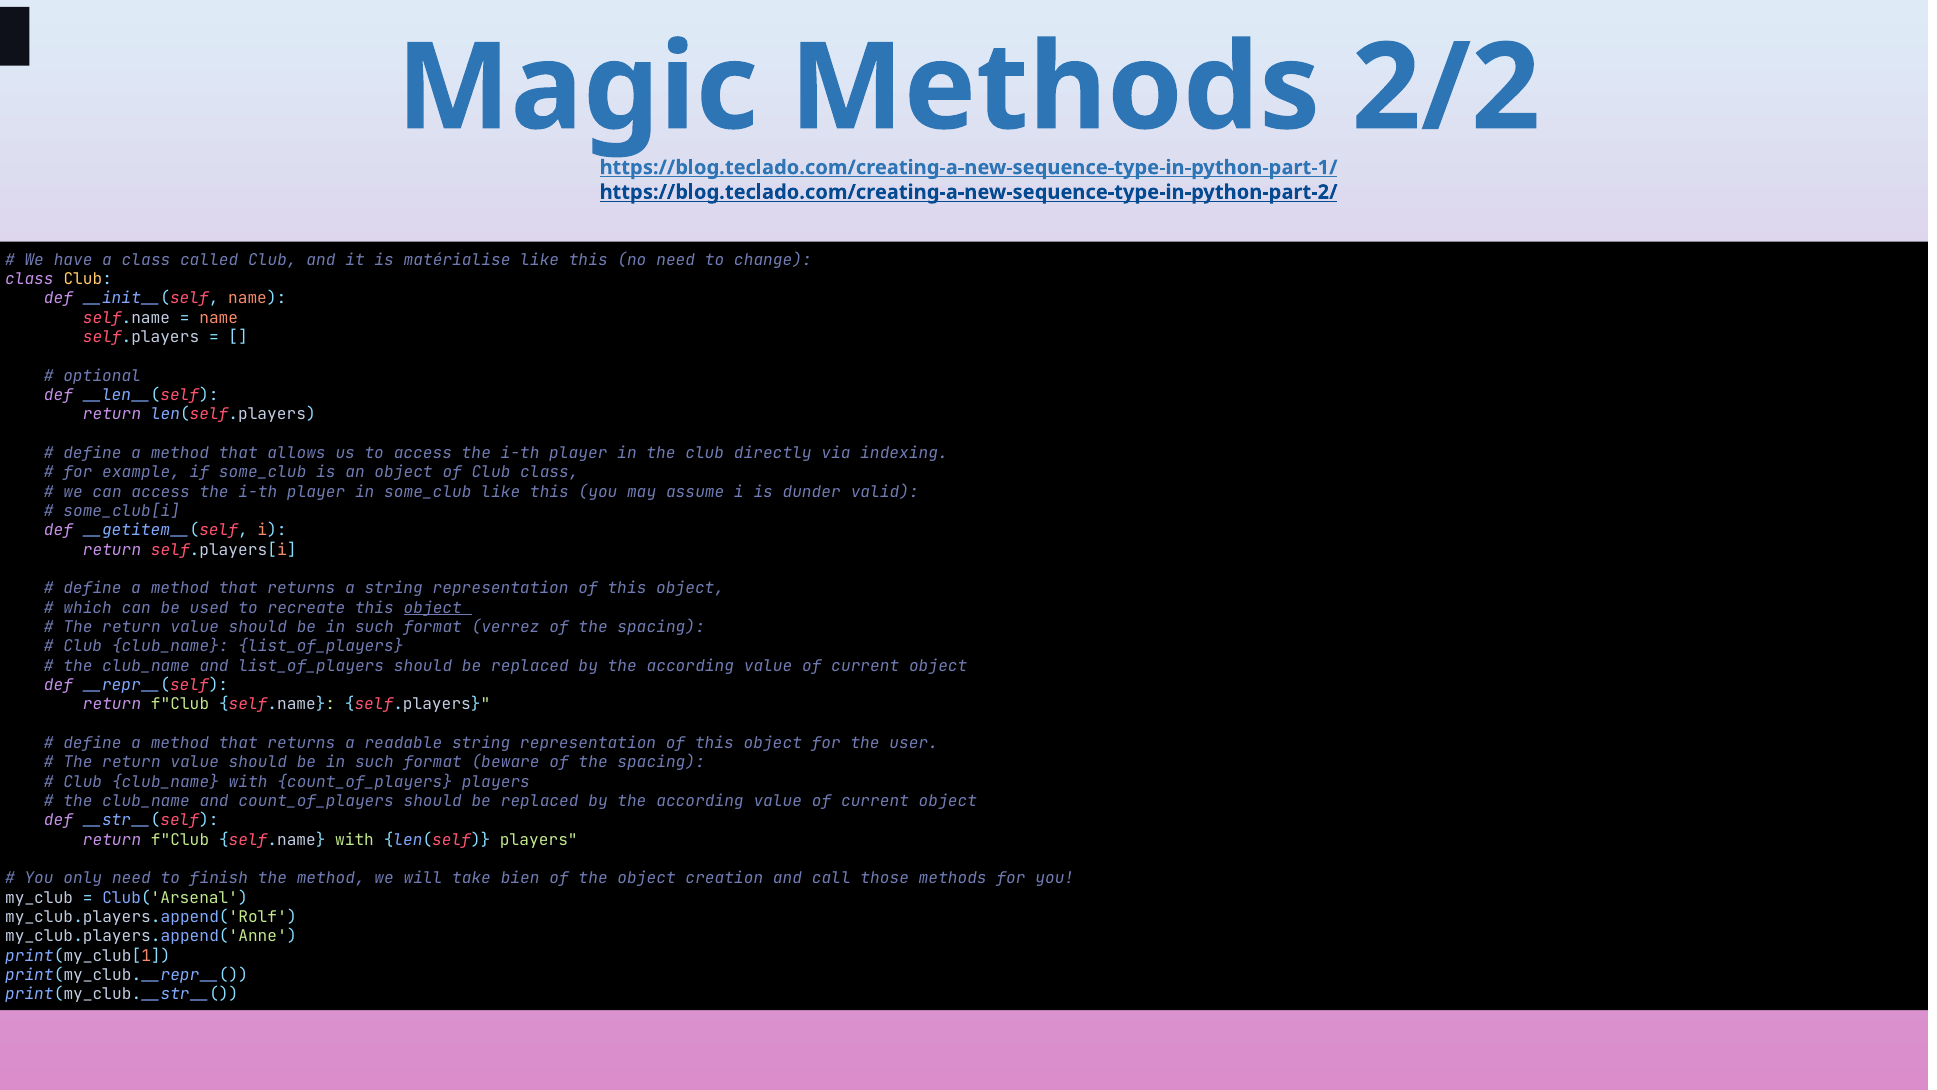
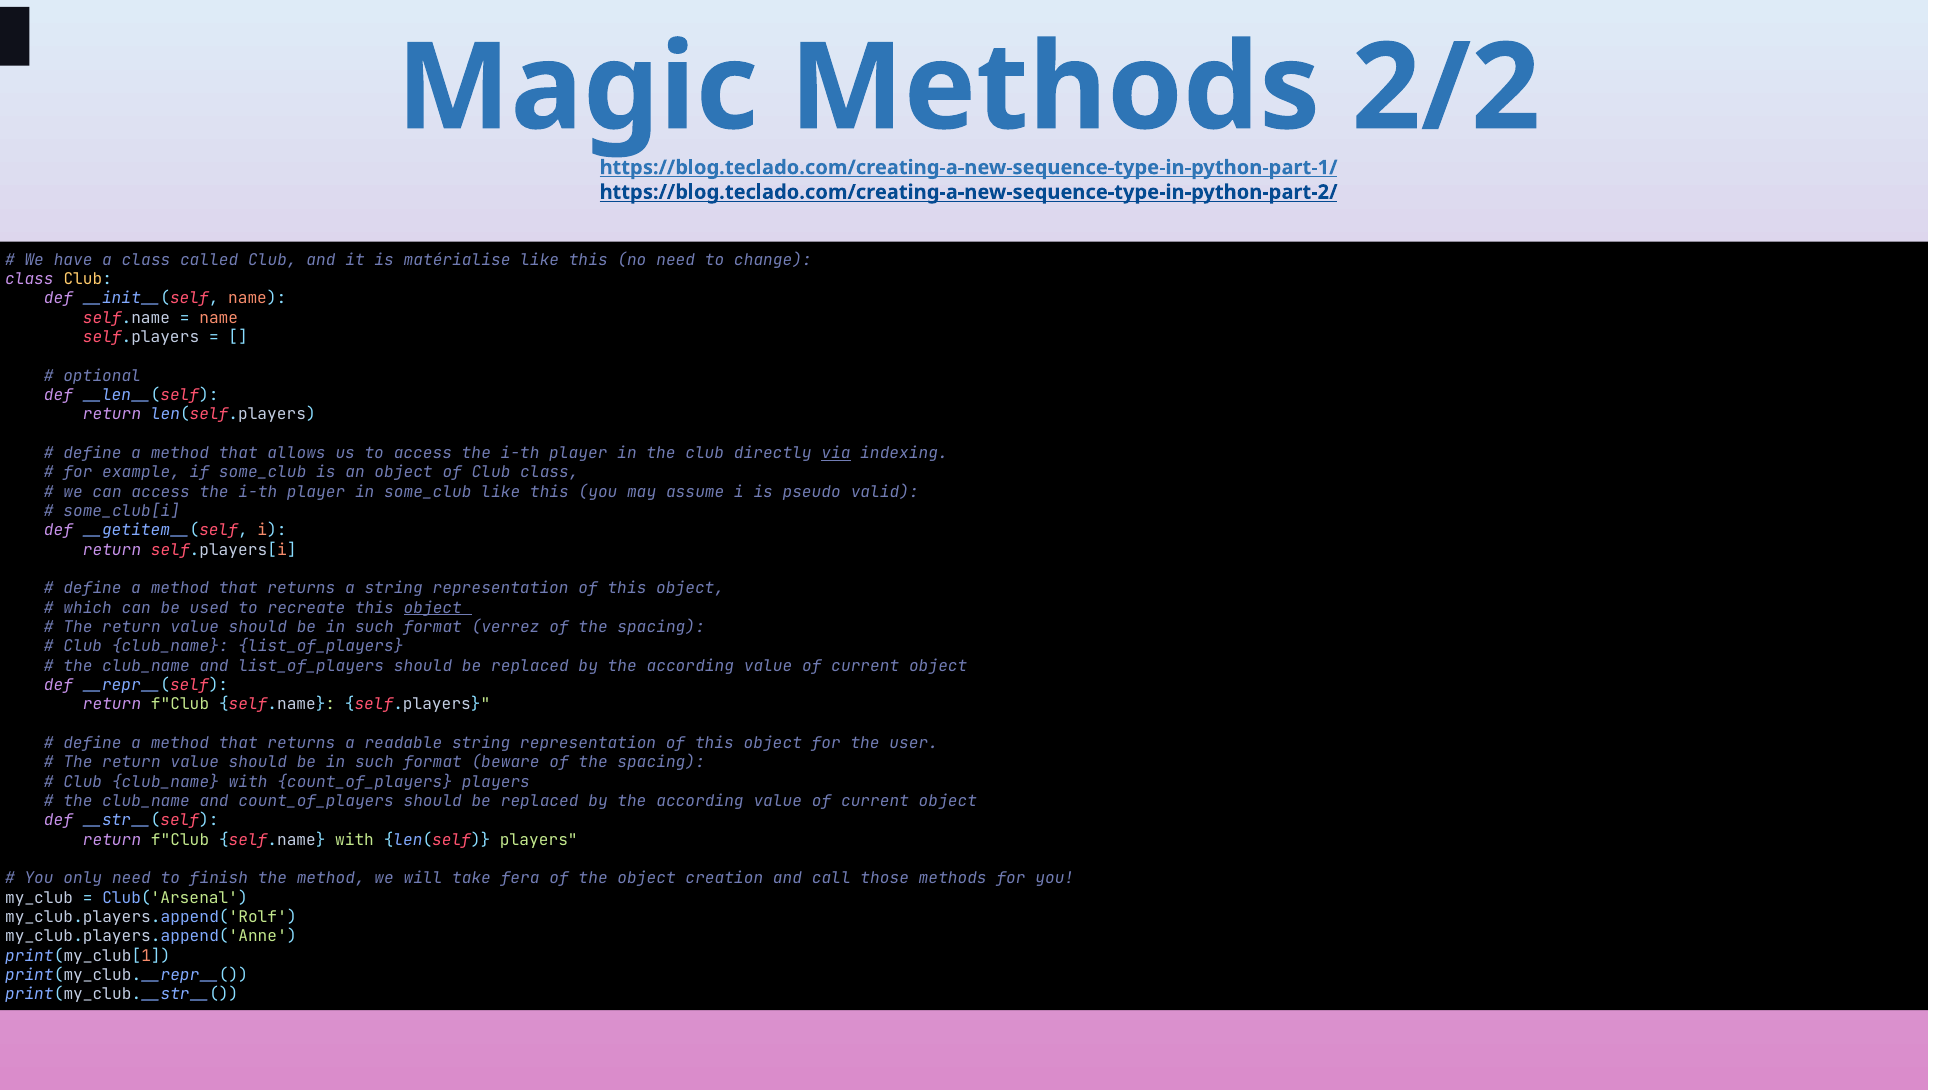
via underline: none -> present
dunder: dunder -> pseudo
bien: bien -> fera
